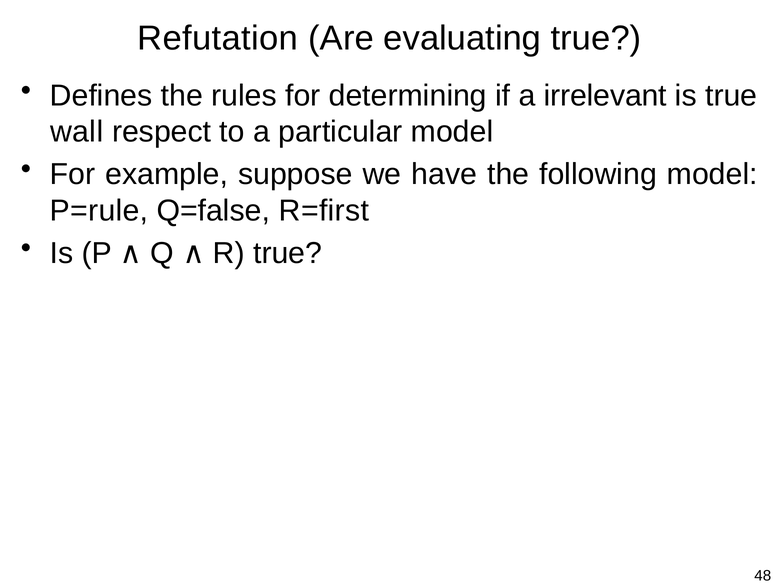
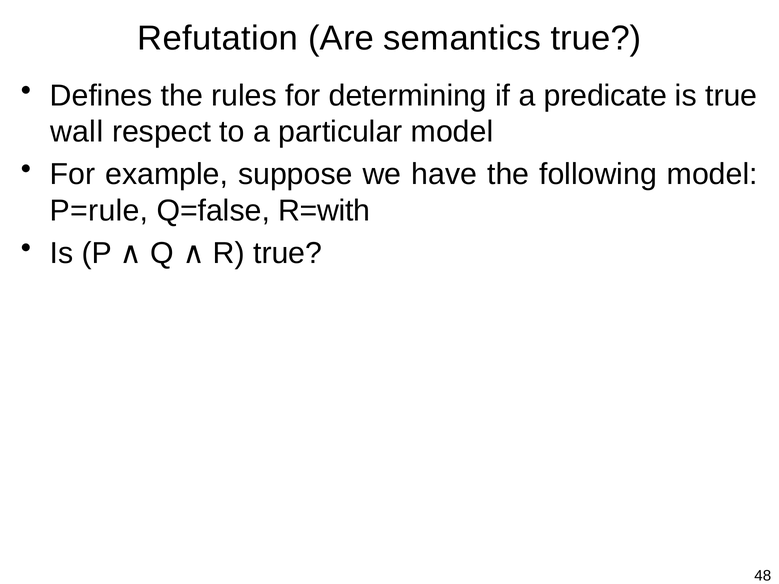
evaluating: evaluating -> semantics
irrelevant: irrelevant -> predicate
R=first: R=first -> R=with
